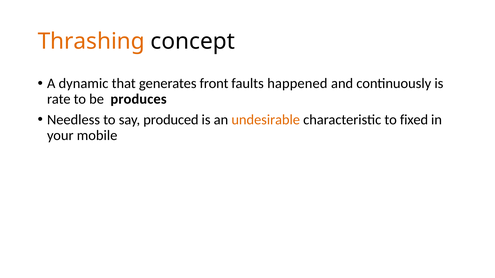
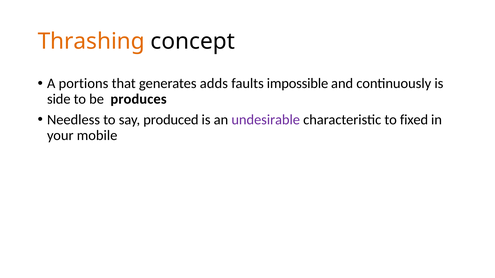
dynamic: dynamic -> portions
front: front -> adds
happened: happened -> impossible
rate: rate -> side
undesirable colour: orange -> purple
